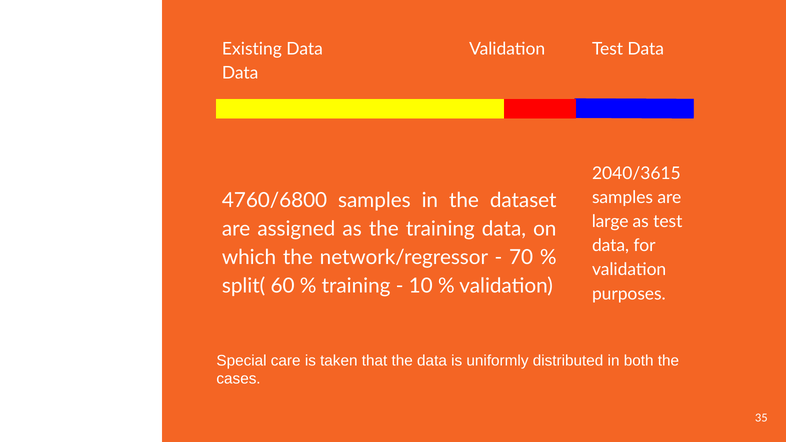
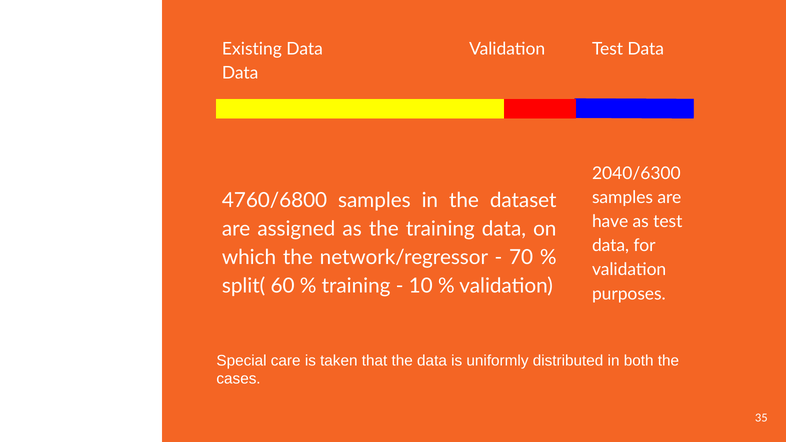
2040/3615: 2040/3615 -> 2040/6300
large: large -> have
